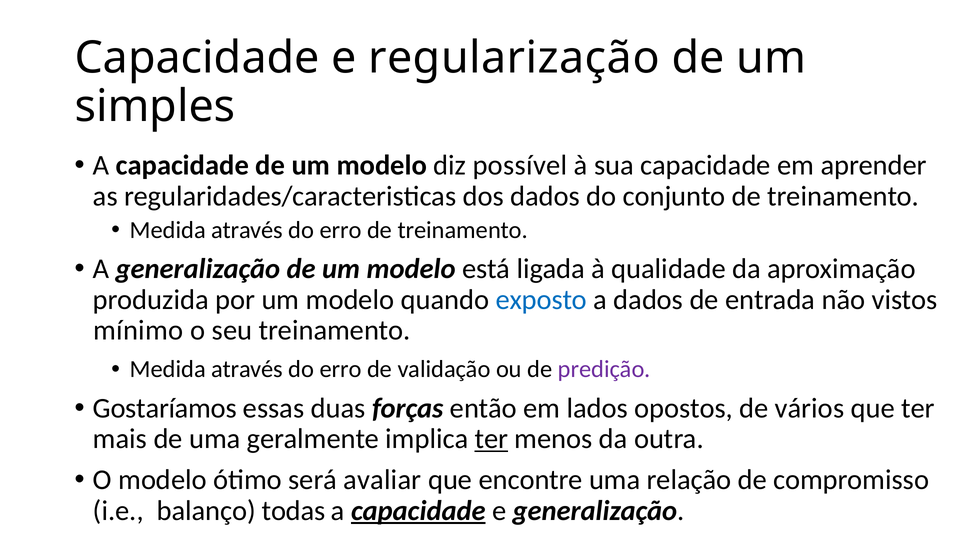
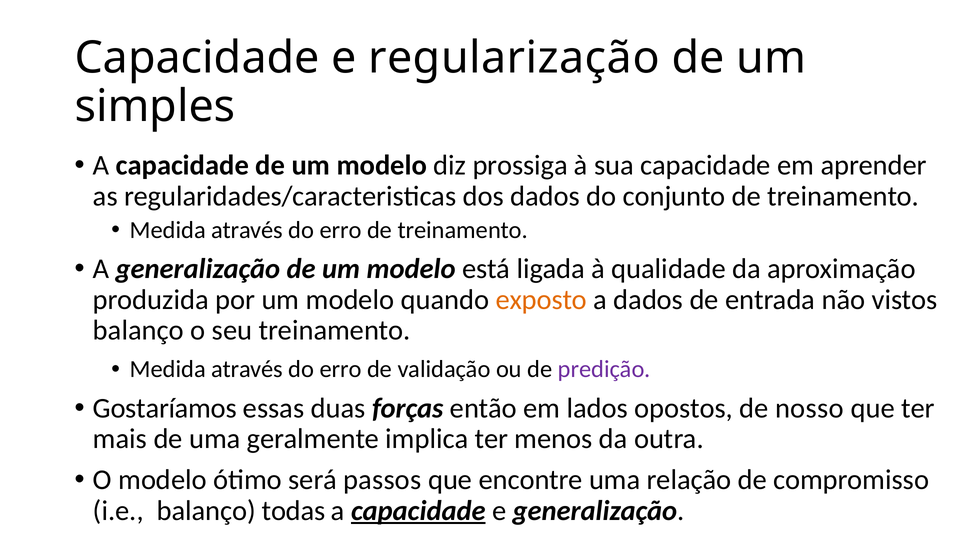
possível: possível -> prossiga
exposto colour: blue -> orange
mínimo at (138, 330): mínimo -> balanço
vários: vários -> nosso
ter at (491, 439) underline: present -> none
avaliar: avaliar -> passos
